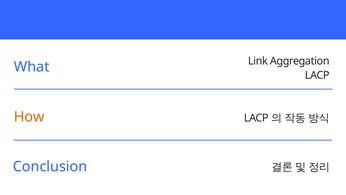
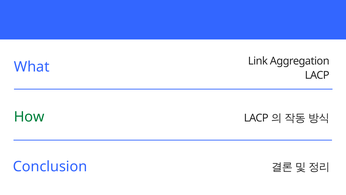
How colour: orange -> green
